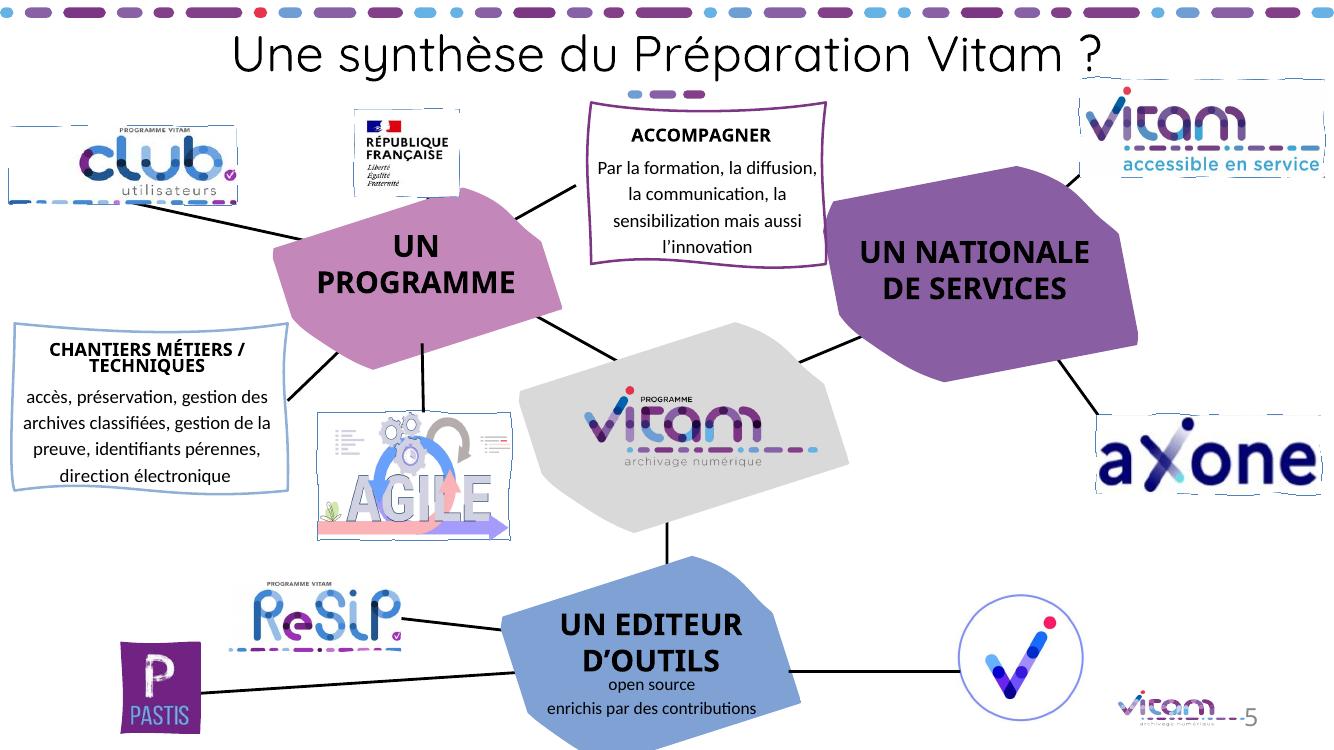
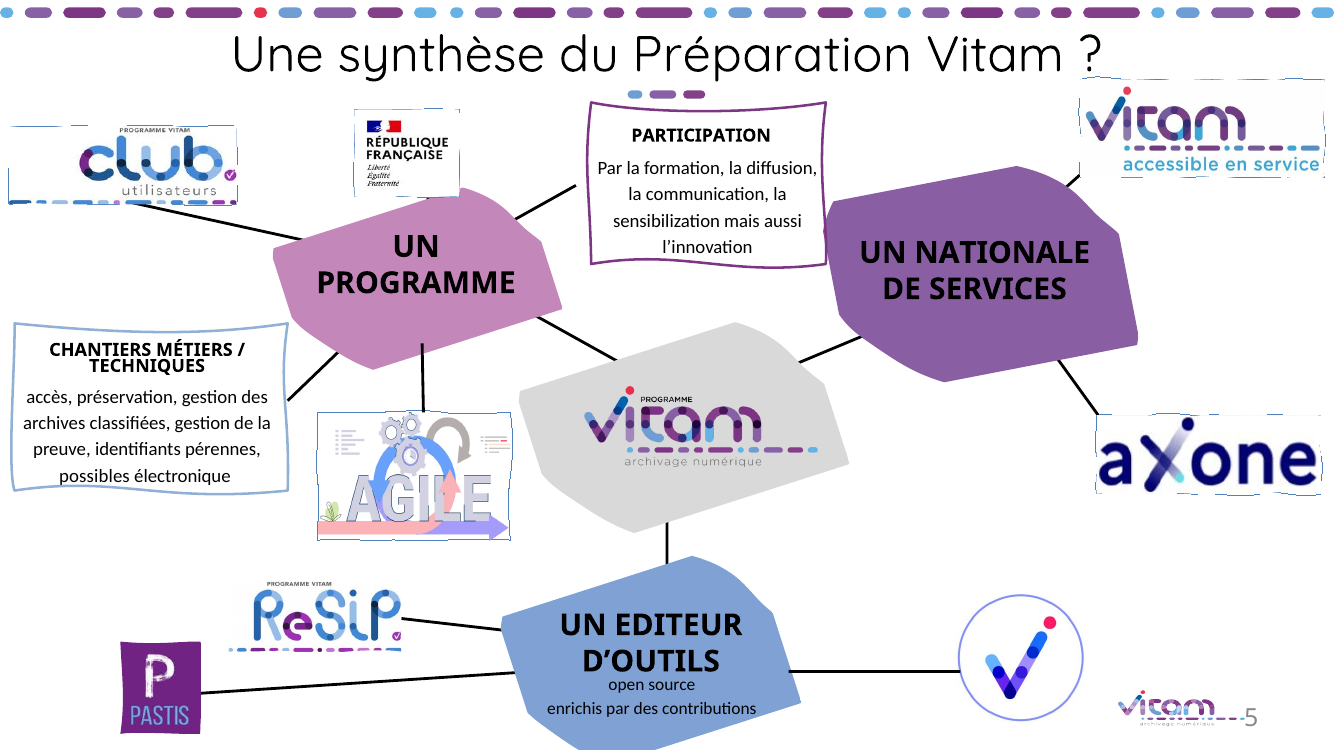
ACCOMPAGNER: ACCOMPAGNER -> PARTICIPATION
direction: direction -> possibles
